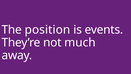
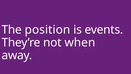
much: much -> when
